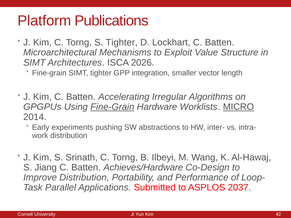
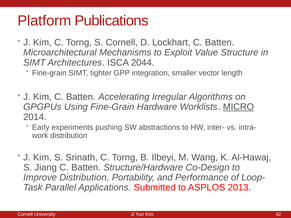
S Tighter: Tighter -> Cornell
2026: 2026 -> 2044
Fine-Grain at (112, 107) underline: present -> none
Achieves/Hardware: Achieves/Hardware -> Structure/Hardware
2037: 2037 -> 2013
